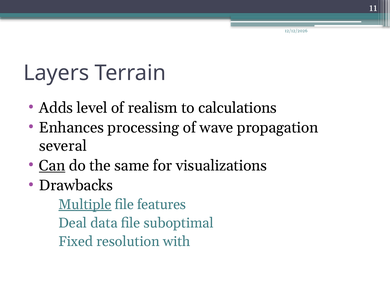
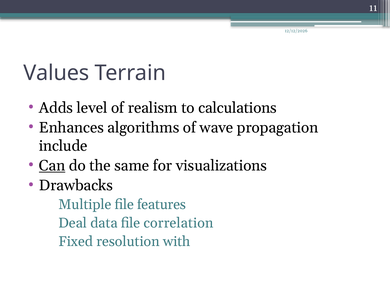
Layers: Layers -> Values
processing: processing -> algorithms
several: several -> include
Multiple underline: present -> none
suboptimal: suboptimal -> correlation
